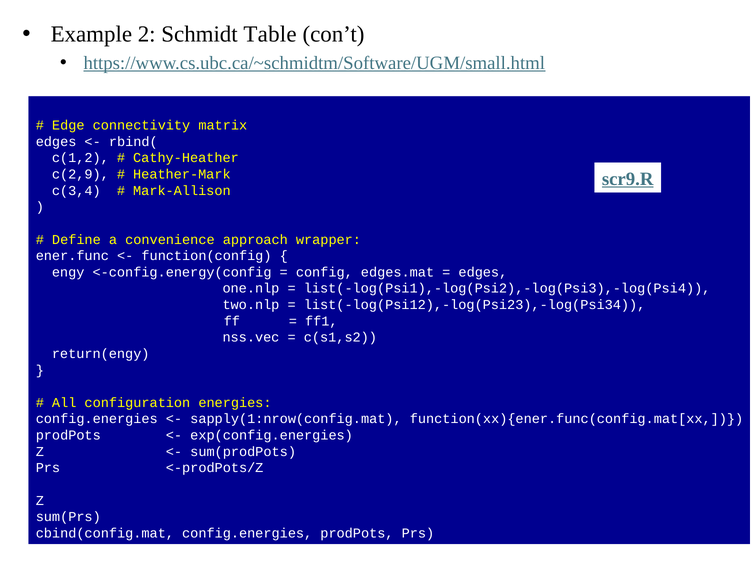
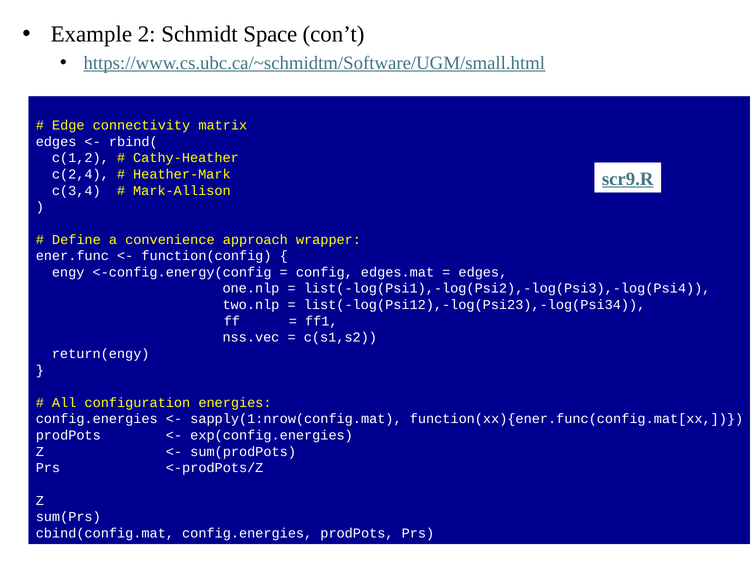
Table: Table -> Space
c(2,9: c(2,9 -> c(2,4
